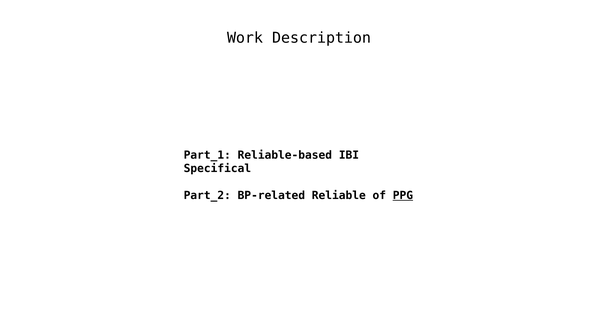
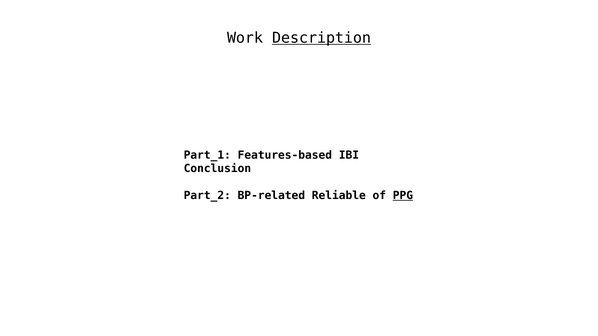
Description underline: none -> present
Reliable-based: Reliable-based -> Features-based
Specifical: Specifical -> Conclusion
